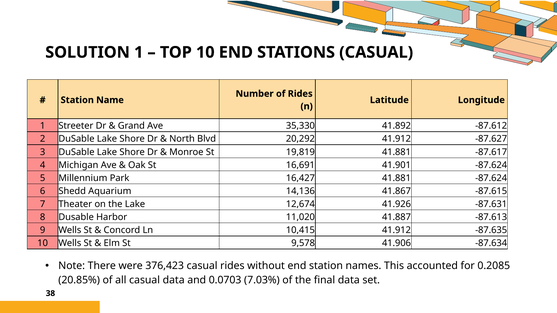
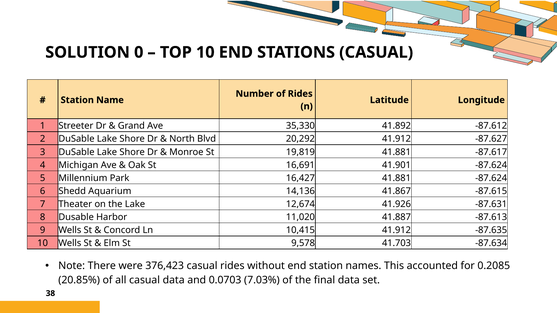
SOLUTION 1: 1 -> 0
41.906: 41.906 -> 41.703
